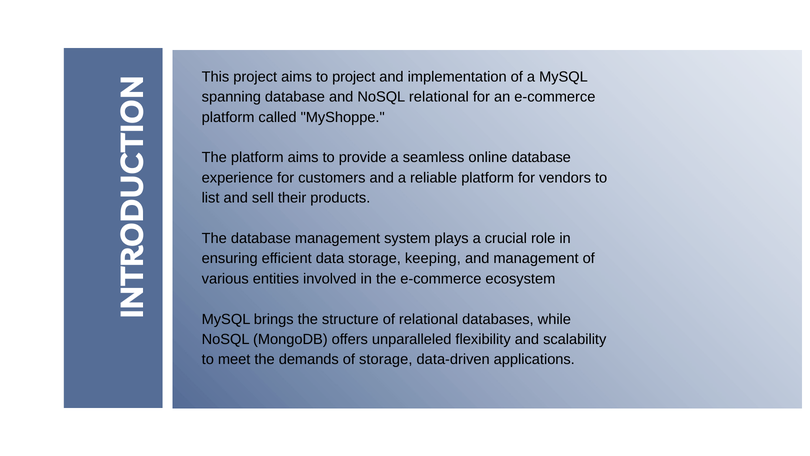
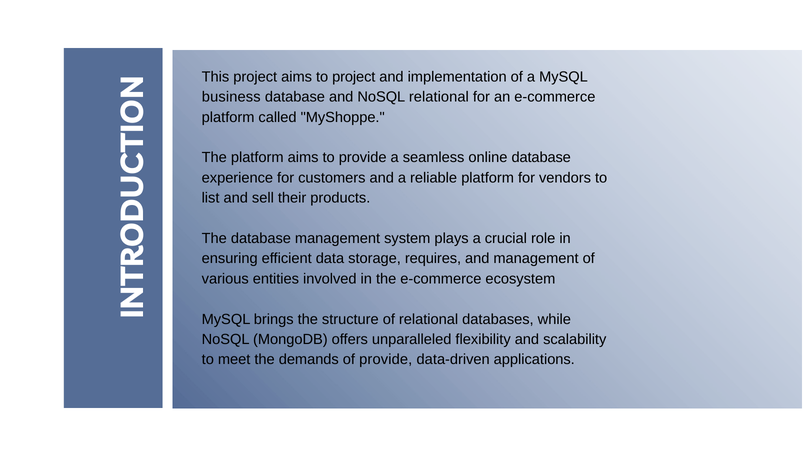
spanning: spanning -> business
keeping: keeping -> requires
of storage: storage -> provide
